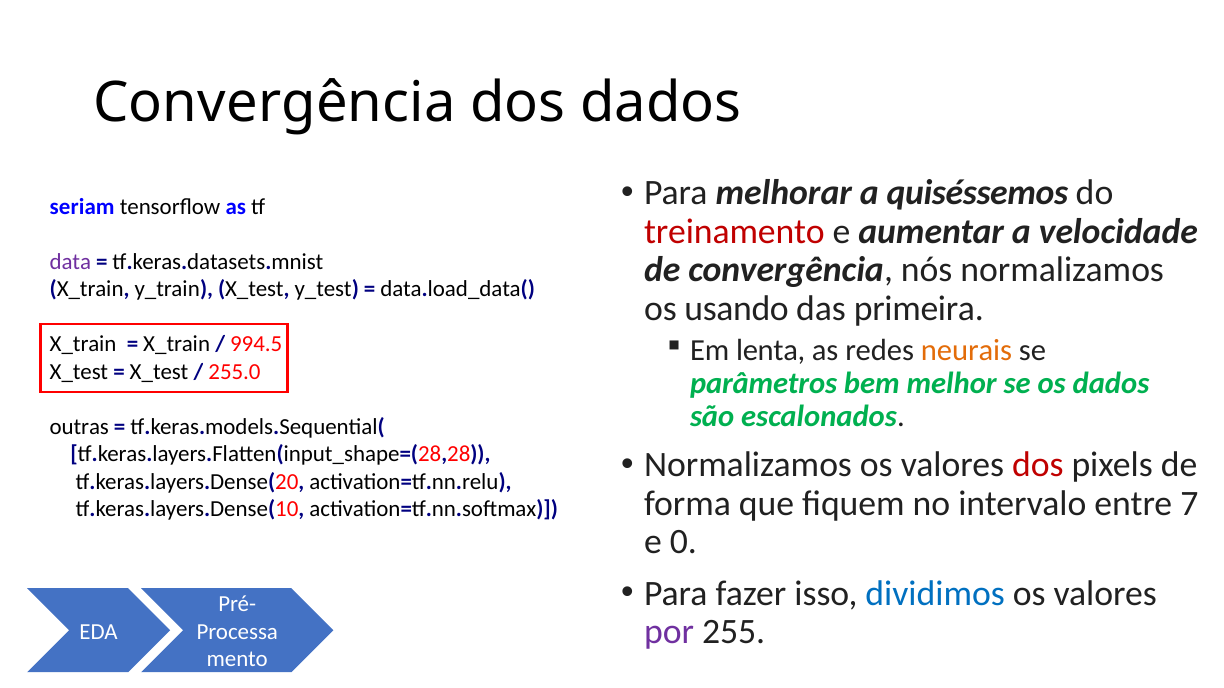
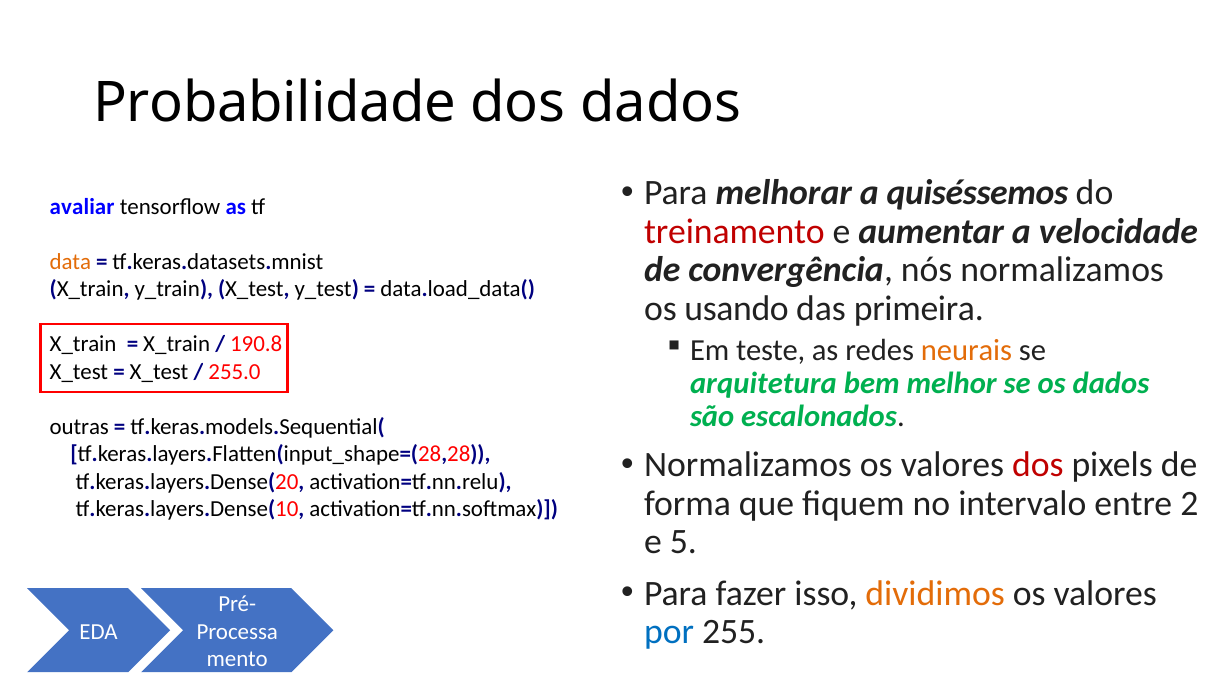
Convergência at (275, 103): Convergência -> Probabilidade
seriam: seriam -> avaliar
data colour: purple -> orange
994.5: 994.5 -> 190.8
lenta: lenta -> teste
parâmetros: parâmetros -> arquitetura
7: 7 -> 2
0: 0 -> 5
dividimos colour: blue -> orange
por colour: purple -> blue
